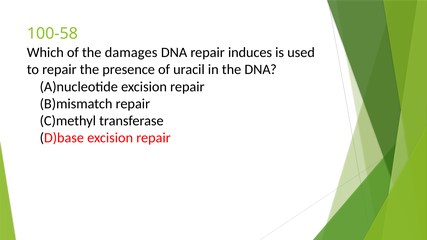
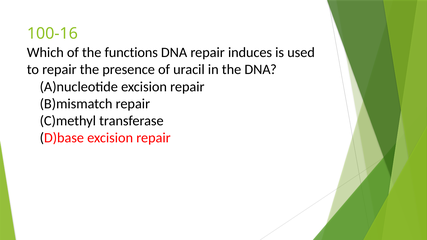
100-58: 100-58 -> 100-16
damages: damages -> functions
